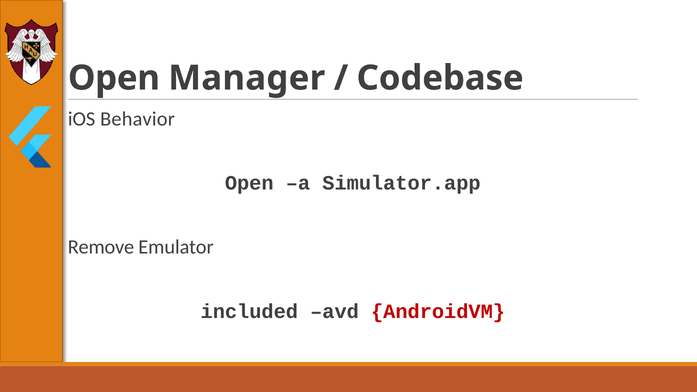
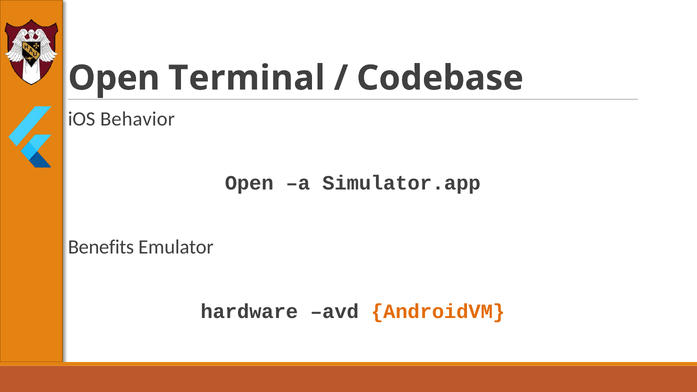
Manager: Manager -> Terminal
Remove: Remove -> Benefits
included: included -> hardware
AndroidVM colour: red -> orange
